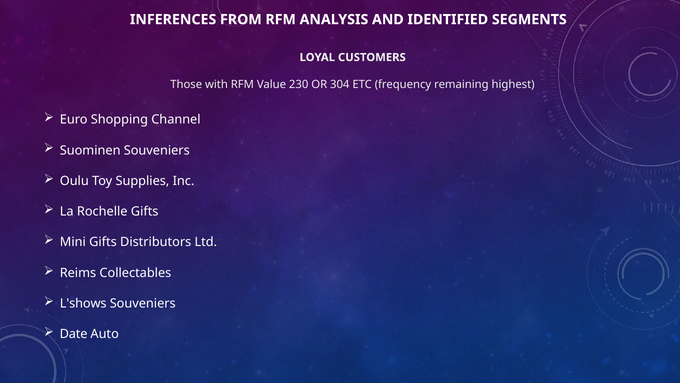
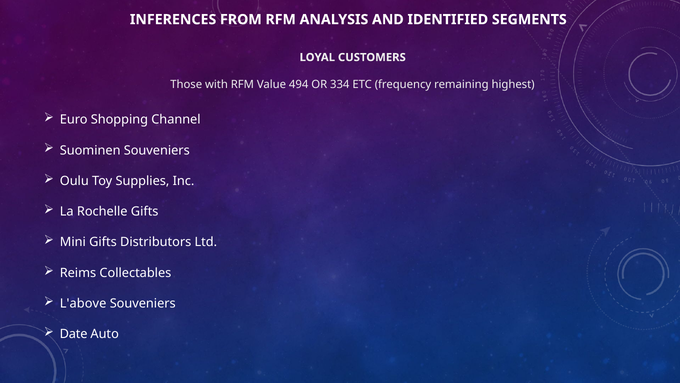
230: 230 -> 494
304: 304 -> 334
L'shows: L'shows -> L'above
